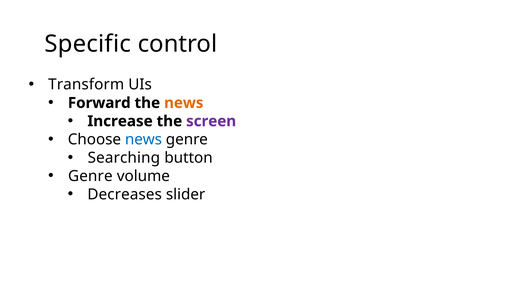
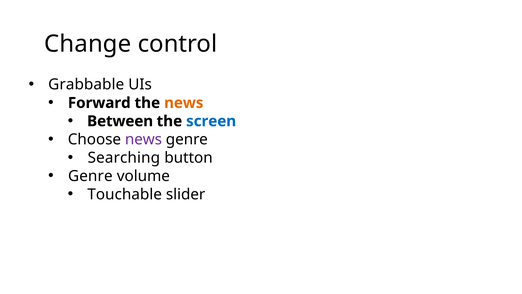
Specific: Specific -> Change
Transform: Transform -> Grabbable
Increase: Increase -> Between
screen colour: purple -> blue
news at (143, 139) colour: blue -> purple
Decreases: Decreases -> Touchable
